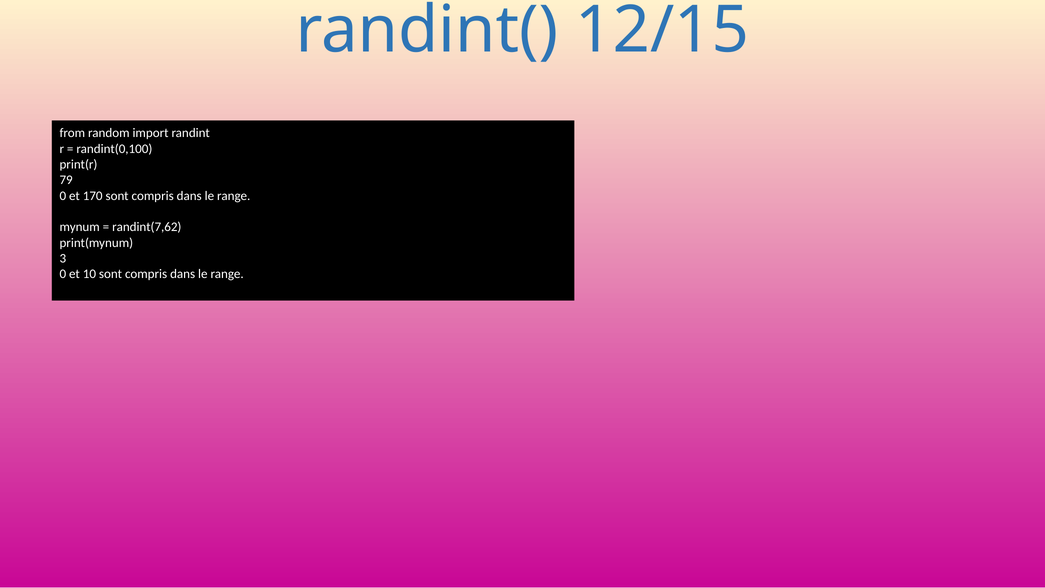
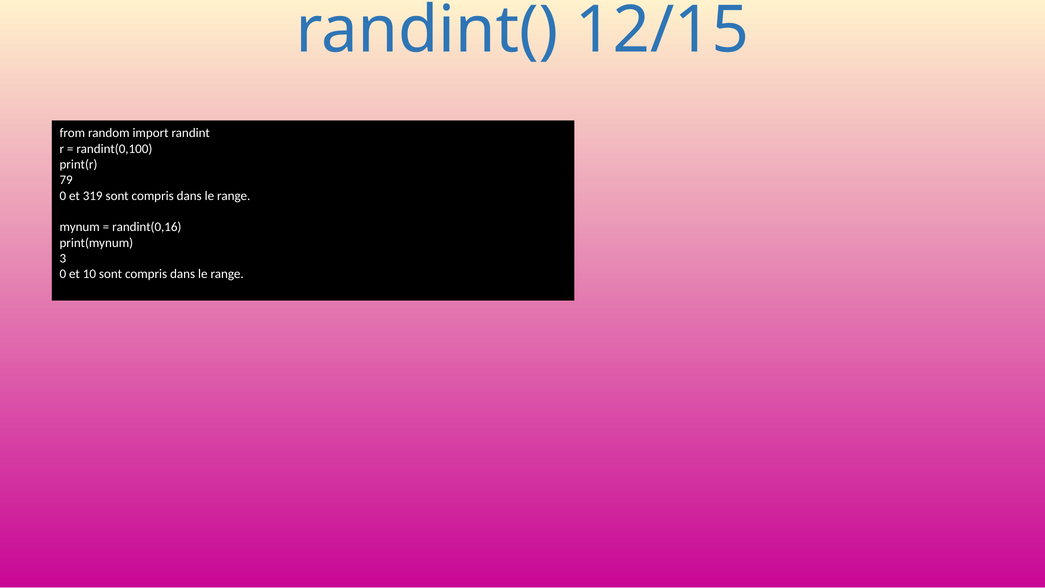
170: 170 -> 319
randint(7,62: randint(7,62 -> randint(0,16
